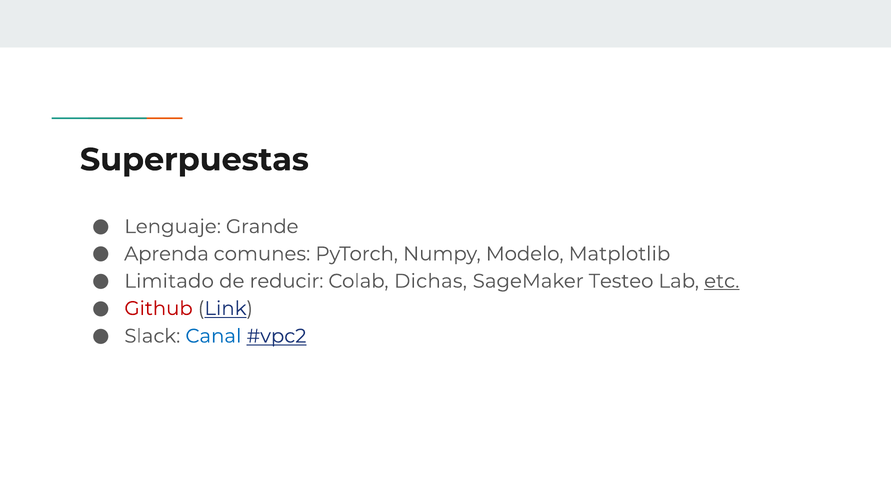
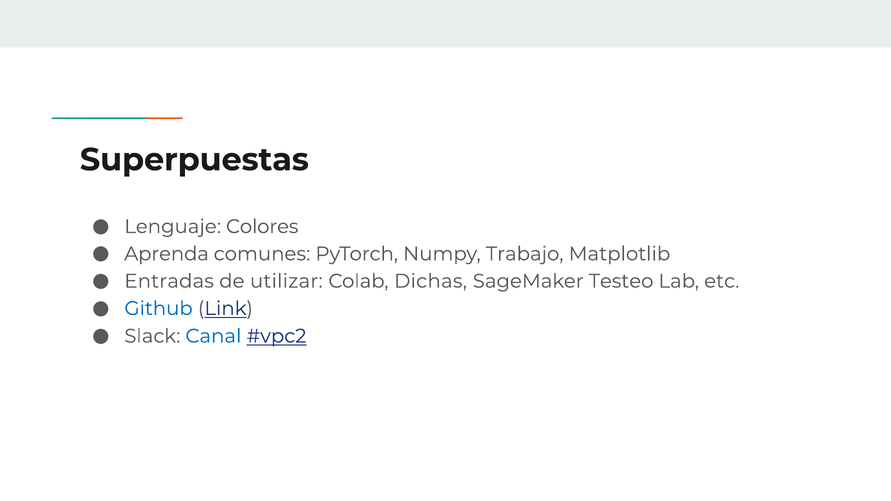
Grande: Grande -> Colores
Modelo: Modelo -> Trabajo
Limitado: Limitado -> Entradas
reducir: reducir -> utilizar
etc underline: present -> none
Github colour: red -> blue
